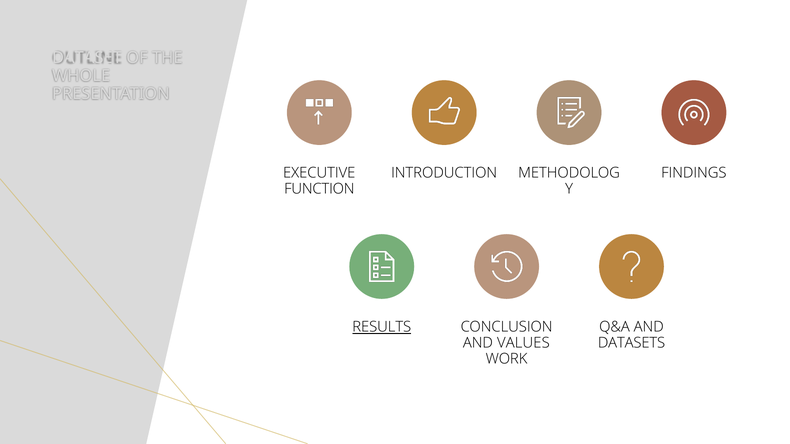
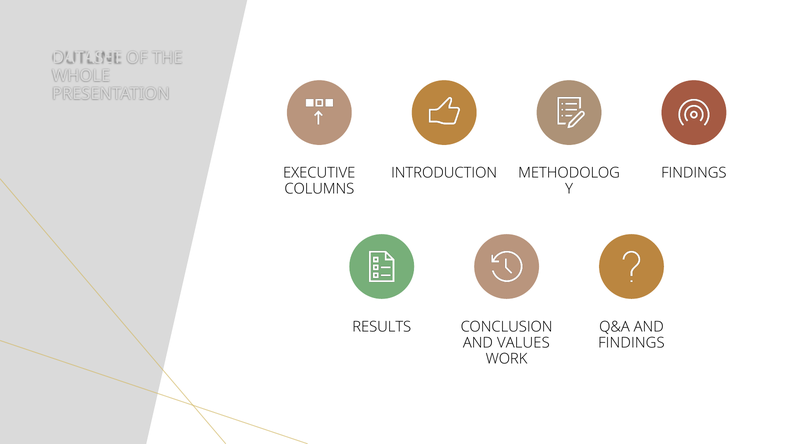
FUNCTION: FUNCTION -> COLUMNS
RESULTS underline: present -> none
DATASETS at (632, 343): DATASETS -> FINDINGS
